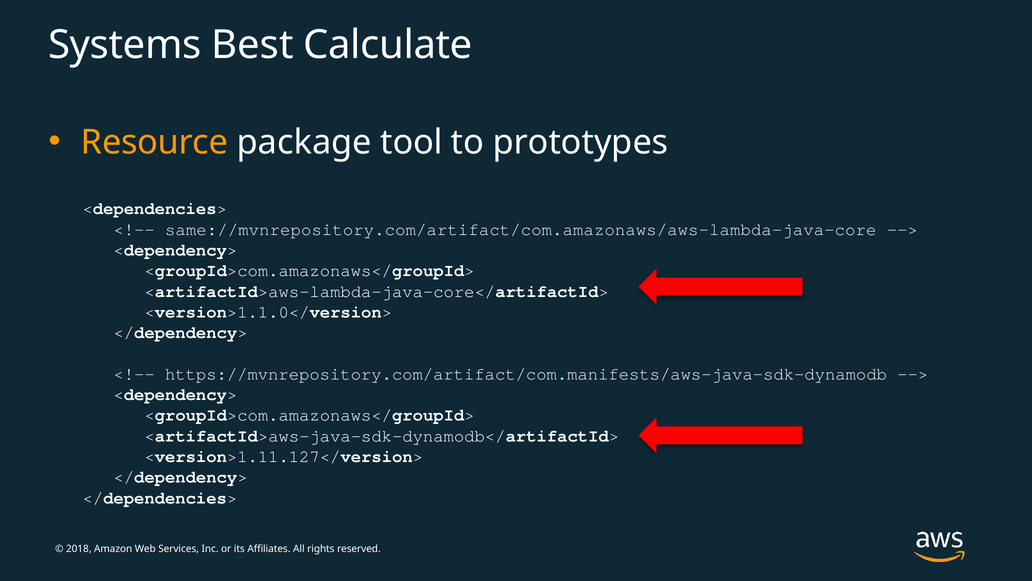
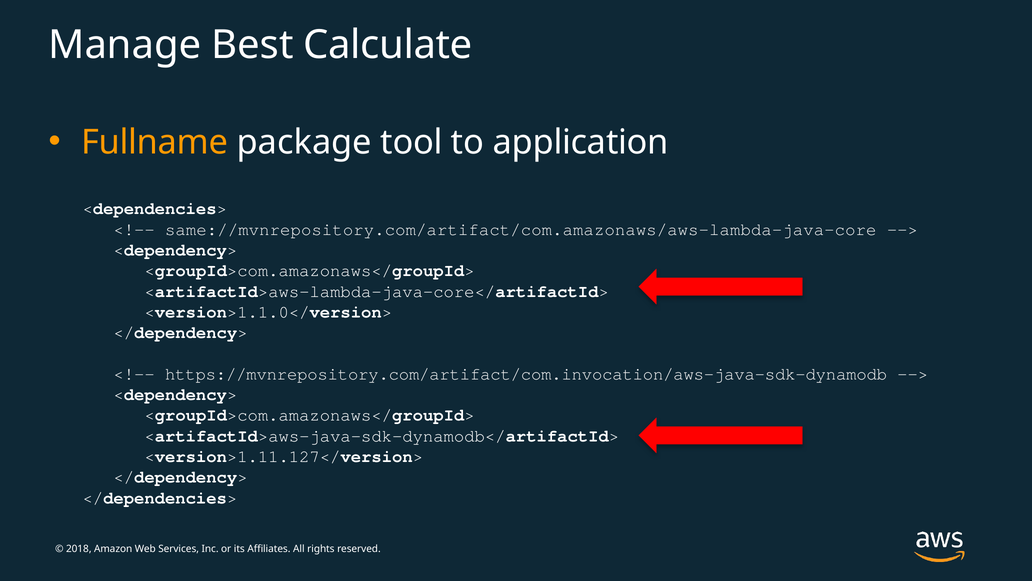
Systems: Systems -> Manage
Resource: Resource -> Fullname
prototypes: prototypes -> application
https://mvnrepository.com/artifact/com.manifests/aws-java-sdk-dynamodb: https://mvnrepository.com/artifact/com.manifests/aws-java-sdk-dynamodb -> https://mvnrepository.com/artifact/com.invocation/aws-java-sdk-dynamodb
